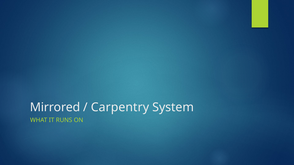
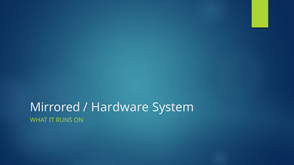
Carpentry: Carpentry -> Hardware
